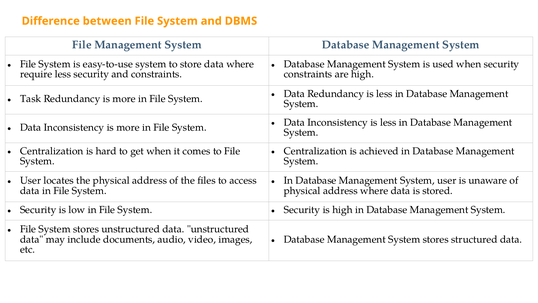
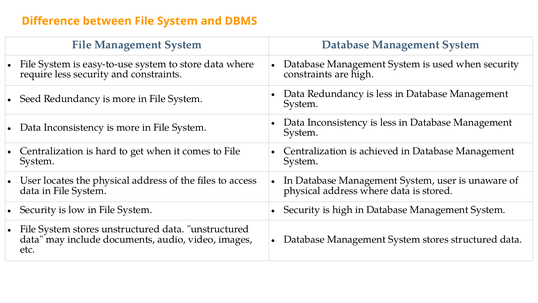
Task: Task -> Seed
